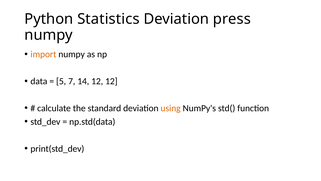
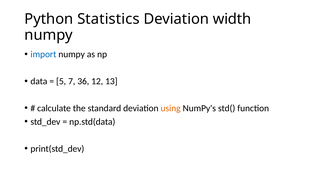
press: press -> width
import colour: orange -> blue
14: 14 -> 36
12 12: 12 -> 13
